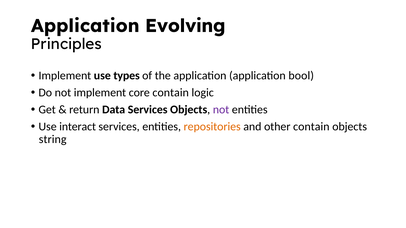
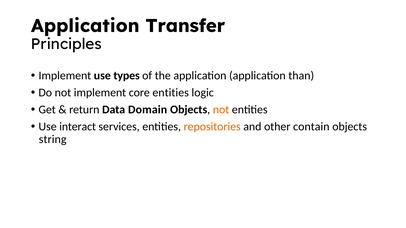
Evolving: Evolving -> Transfer
bool: bool -> than
core contain: contain -> entities
Data Services: Services -> Domain
not at (221, 110) colour: purple -> orange
